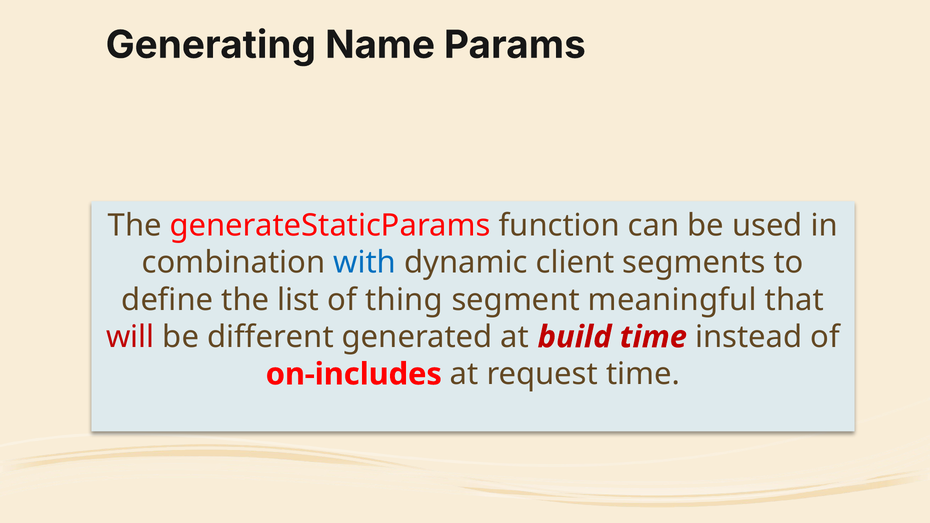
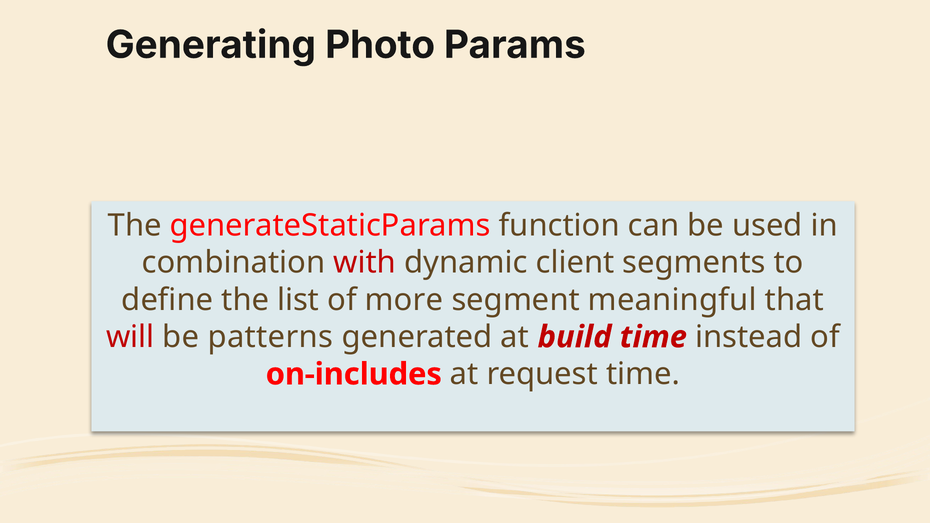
Name: Name -> Photo
with colour: blue -> red
thing: thing -> more
different: different -> patterns
